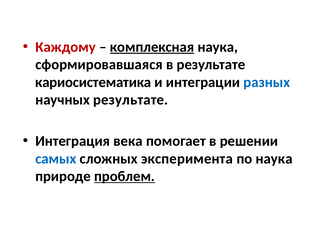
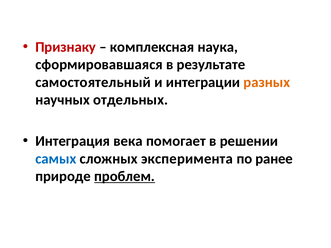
Каждому: Каждому -> Признаку
комплексная underline: present -> none
кариосистематика: кариосистематика -> самостоятельный
разных colour: blue -> orange
научных результате: результате -> отдельных
по наука: наука -> ранее
